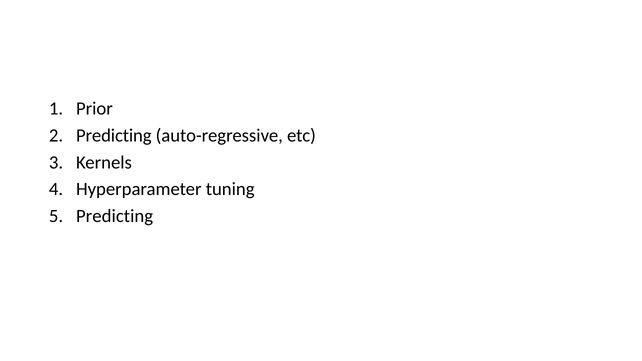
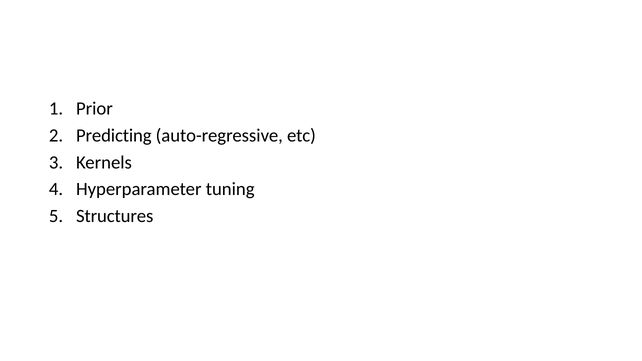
Predicting at (115, 216): Predicting -> Structures
